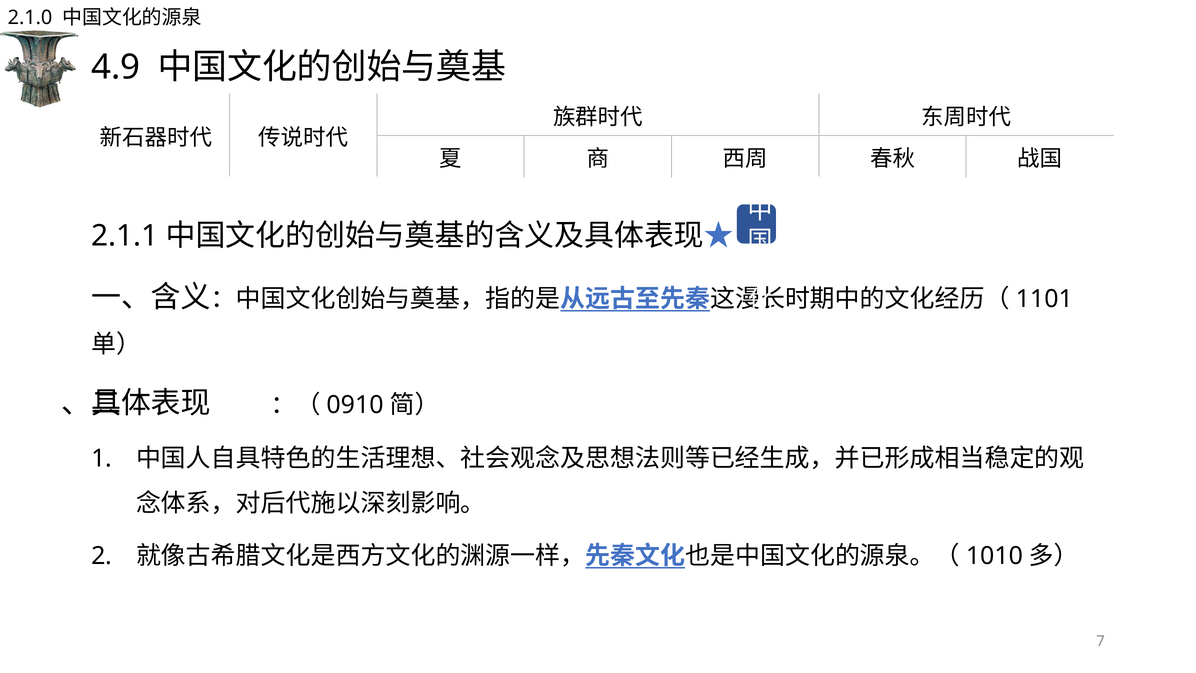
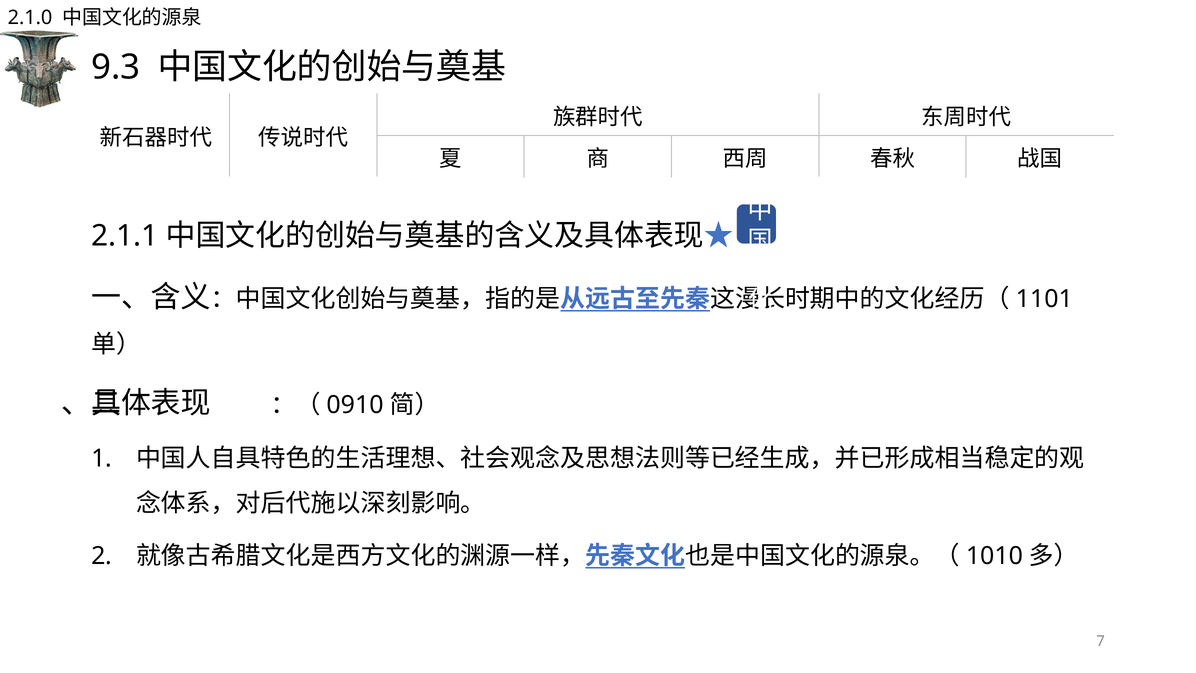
4.9: 4.9 -> 9.3
